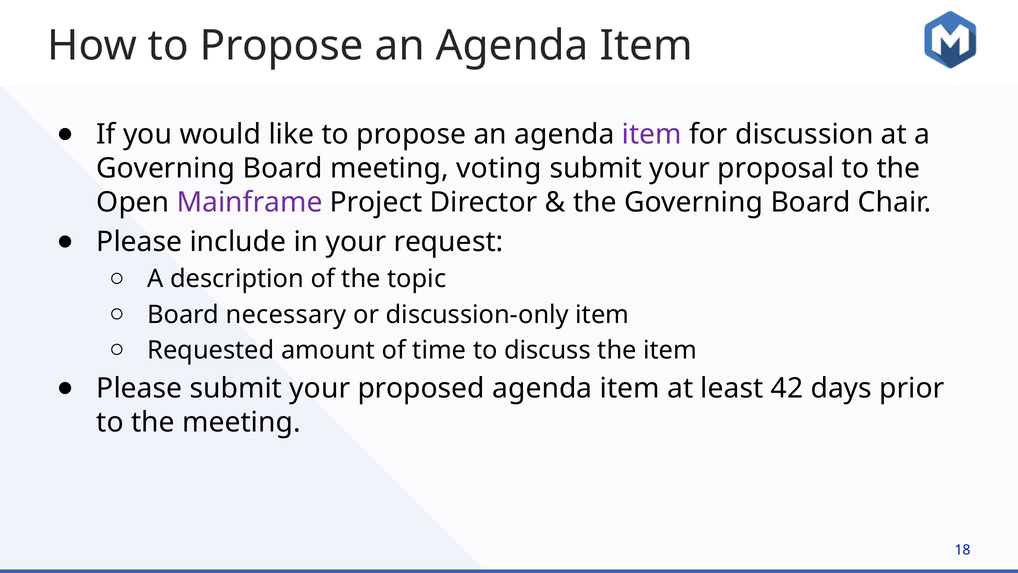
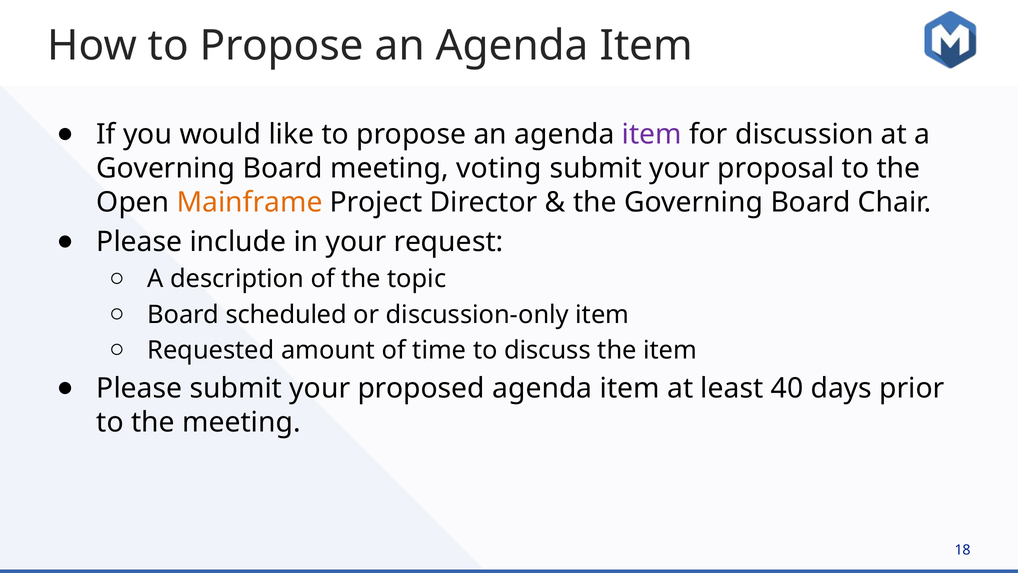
Mainframe colour: purple -> orange
necessary: necessary -> scheduled
42: 42 -> 40
